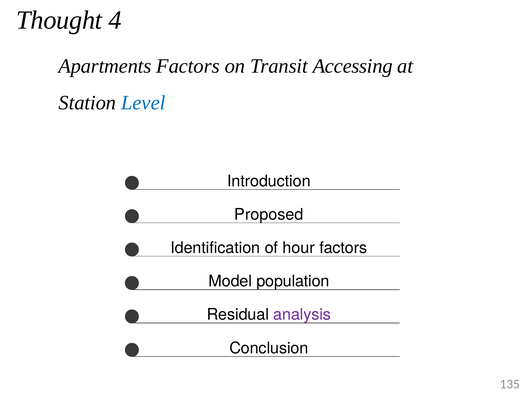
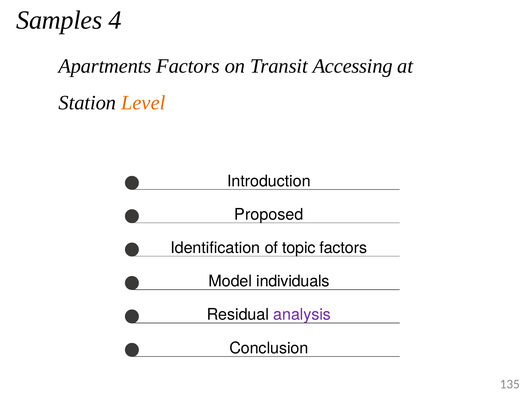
Thought: Thought -> Samples
Level colour: blue -> orange
hour: hour -> topic
population: population -> individuals
